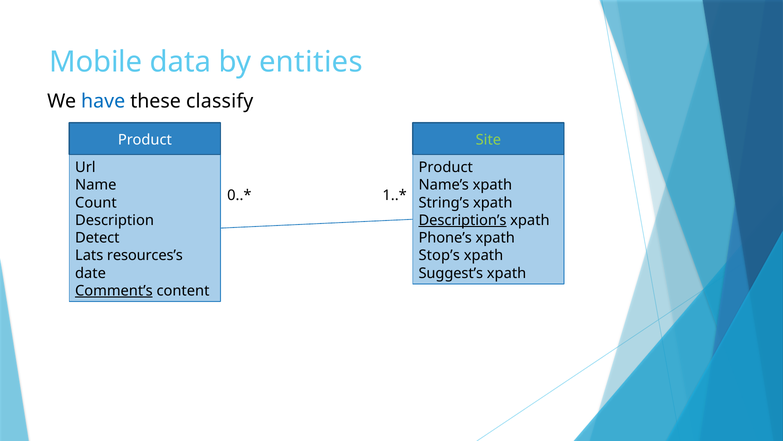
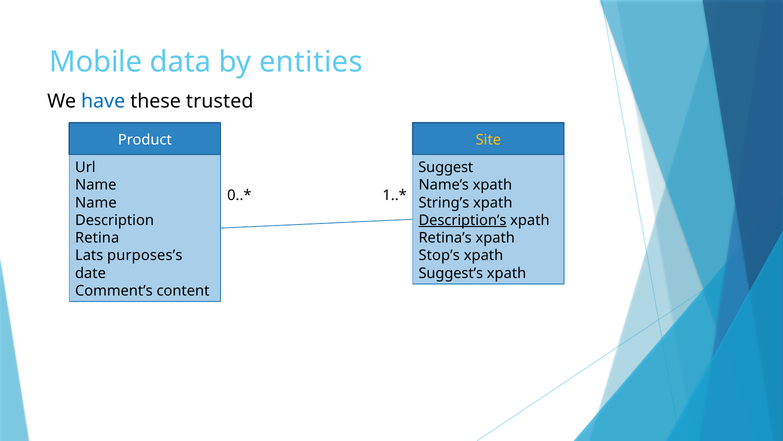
classify: classify -> trusted
Site colour: light green -> yellow
Product at (446, 167): Product -> Suggest
Count at (96, 202): Count -> Name
Detect: Detect -> Retina
Phone’s: Phone’s -> Retina’s
resources’s: resources’s -> purposes’s
Comment’s underline: present -> none
